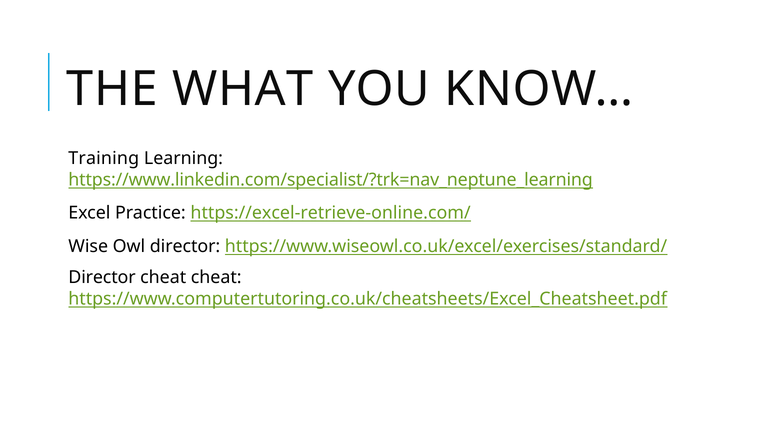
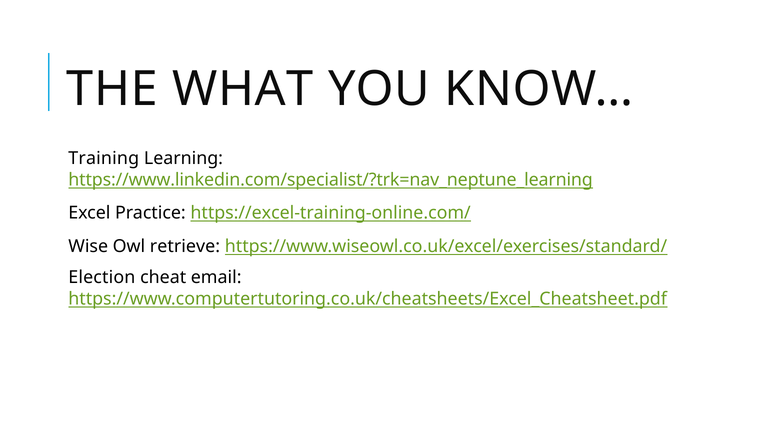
https://excel-retrieve-online.com/: https://excel-retrieve-online.com/ -> https://excel-training-online.com/
Owl director: director -> retrieve
Director at (102, 278): Director -> Election
cheat cheat: cheat -> email
